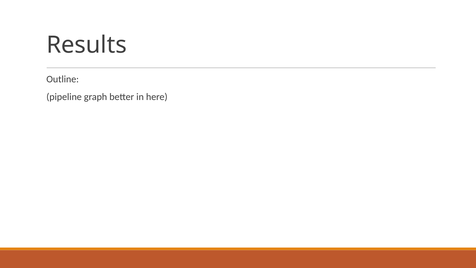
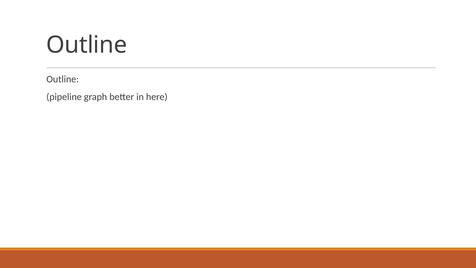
Results at (87, 45): Results -> Outline
